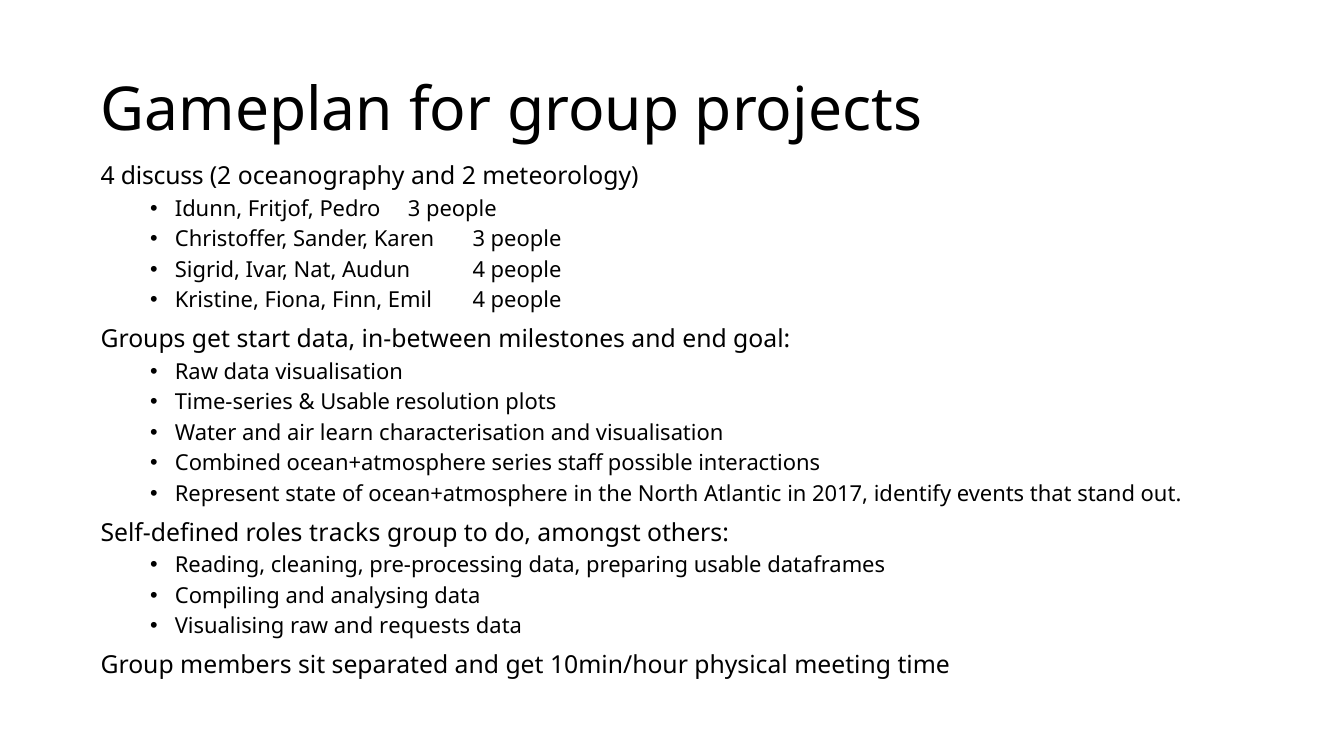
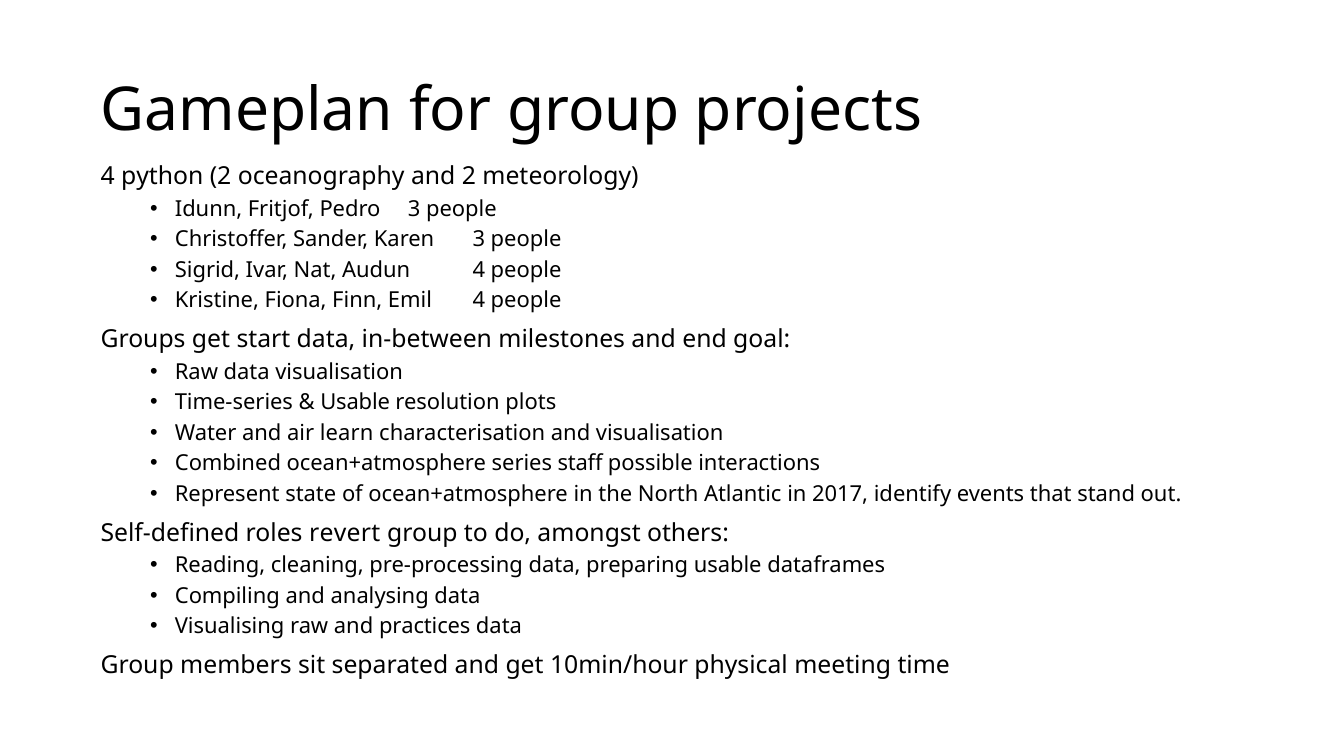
discuss: discuss -> python
tracks: tracks -> revert
requests: requests -> practices
